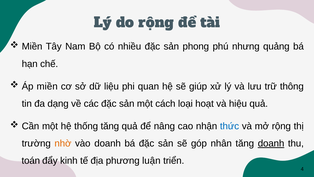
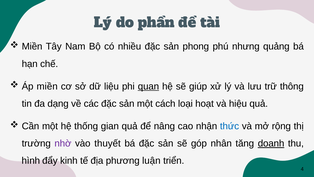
do rộng: rộng -> phần
quan underline: none -> present
thống tăng: tăng -> gian
nhờ colour: orange -> purple
vào doanh: doanh -> thuyết
toán: toán -> hình
